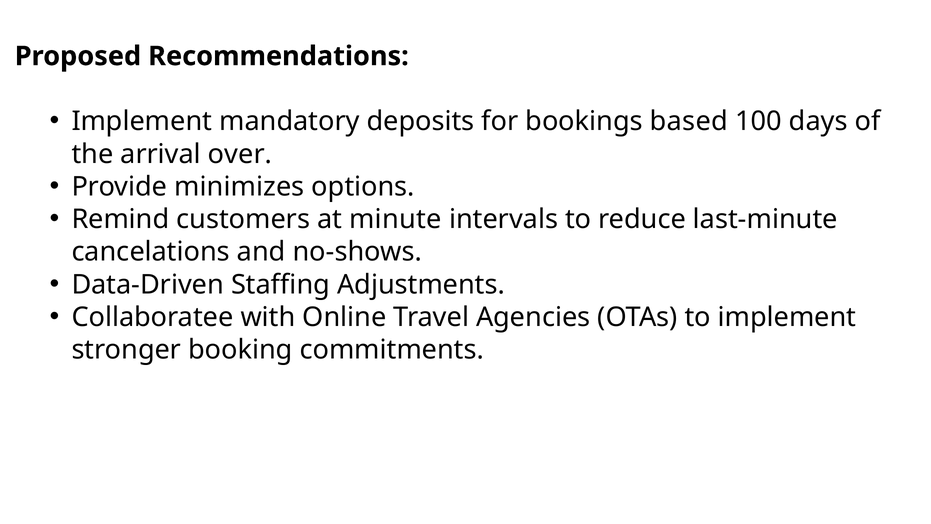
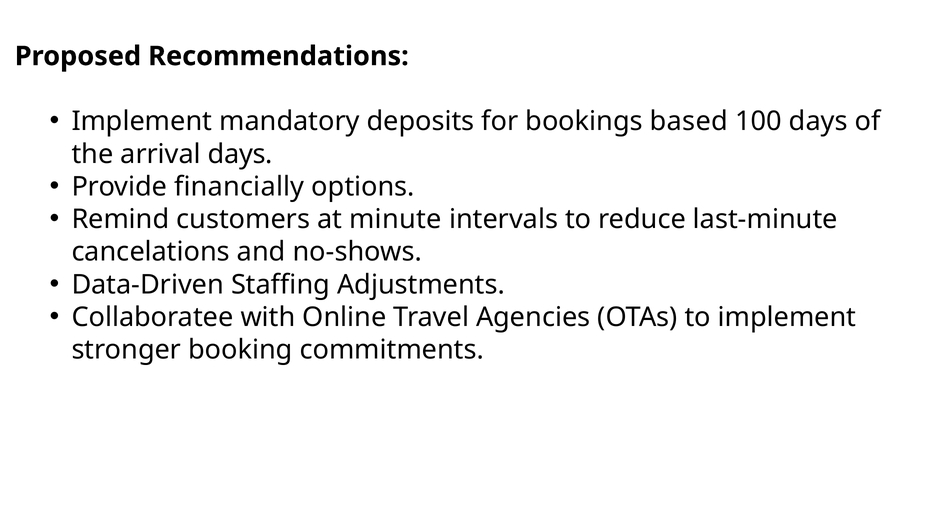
arrival over: over -> days
minimizes: minimizes -> financially
